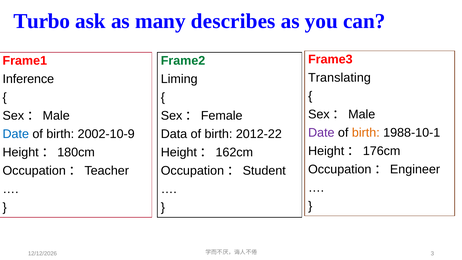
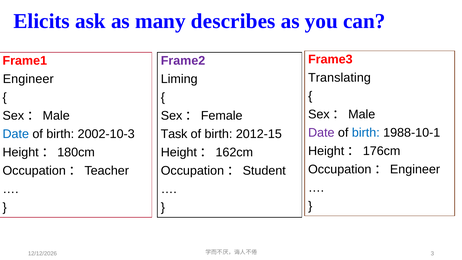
Turbo: Turbo -> Elicits
Frame2 colour: green -> purple
Inference at (28, 79): Inference -> Engineer
birth at (366, 133) colour: orange -> blue
2002-10-9: 2002-10-9 -> 2002-10-3
Data: Data -> Task
2012-22: 2012-22 -> 2012-15
